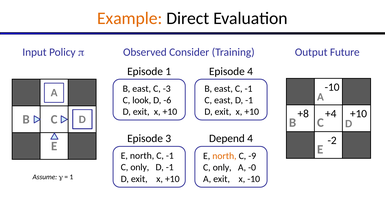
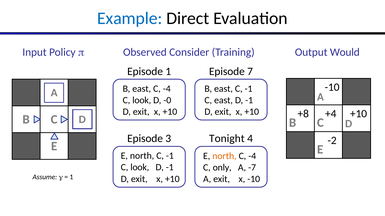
Example colour: orange -> blue
Future: Future -> Would
Episode 4: 4 -> 7
east C -3: -3 -> -4
-6: -6 -> -0
Depend: Depend -> Tonight
-9 at (252, 156): -9 -> -4
only at (140, 168): only -> look
-0: -0 -> -7
